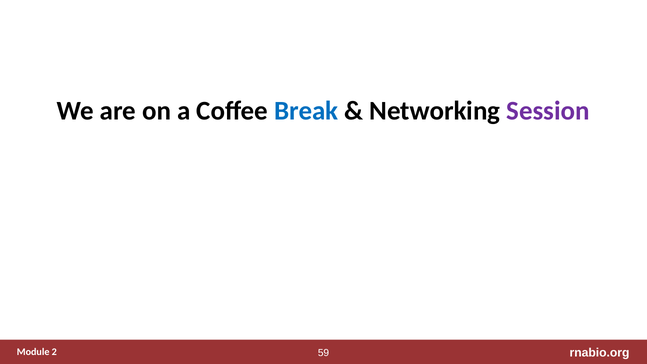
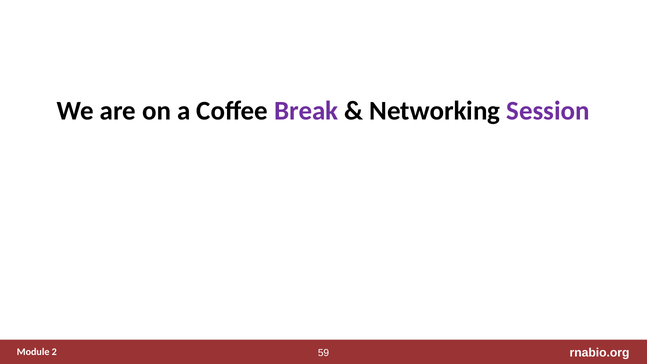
Break colour: blue -> purple
